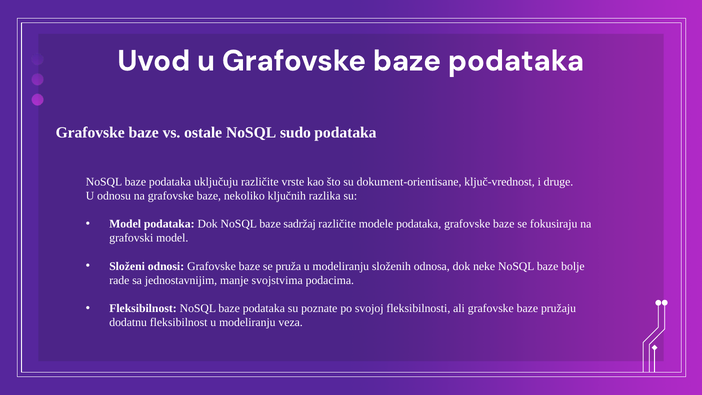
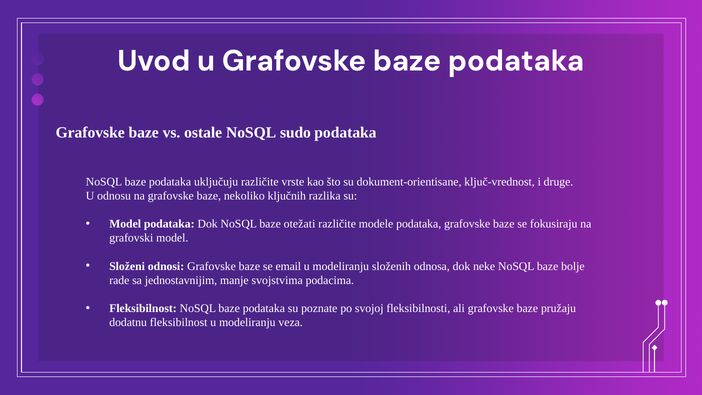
sadržaj: sadržaj -> otežati
pruža: pruža -> email
